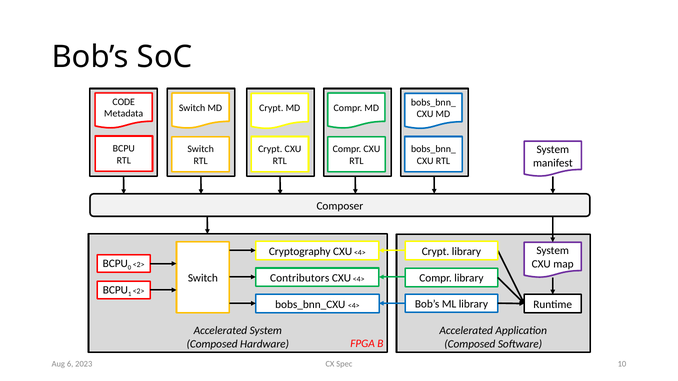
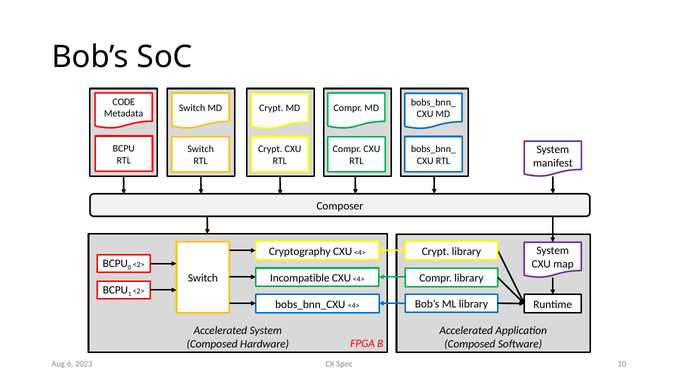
Contributors: Contributors -> Incompatible
